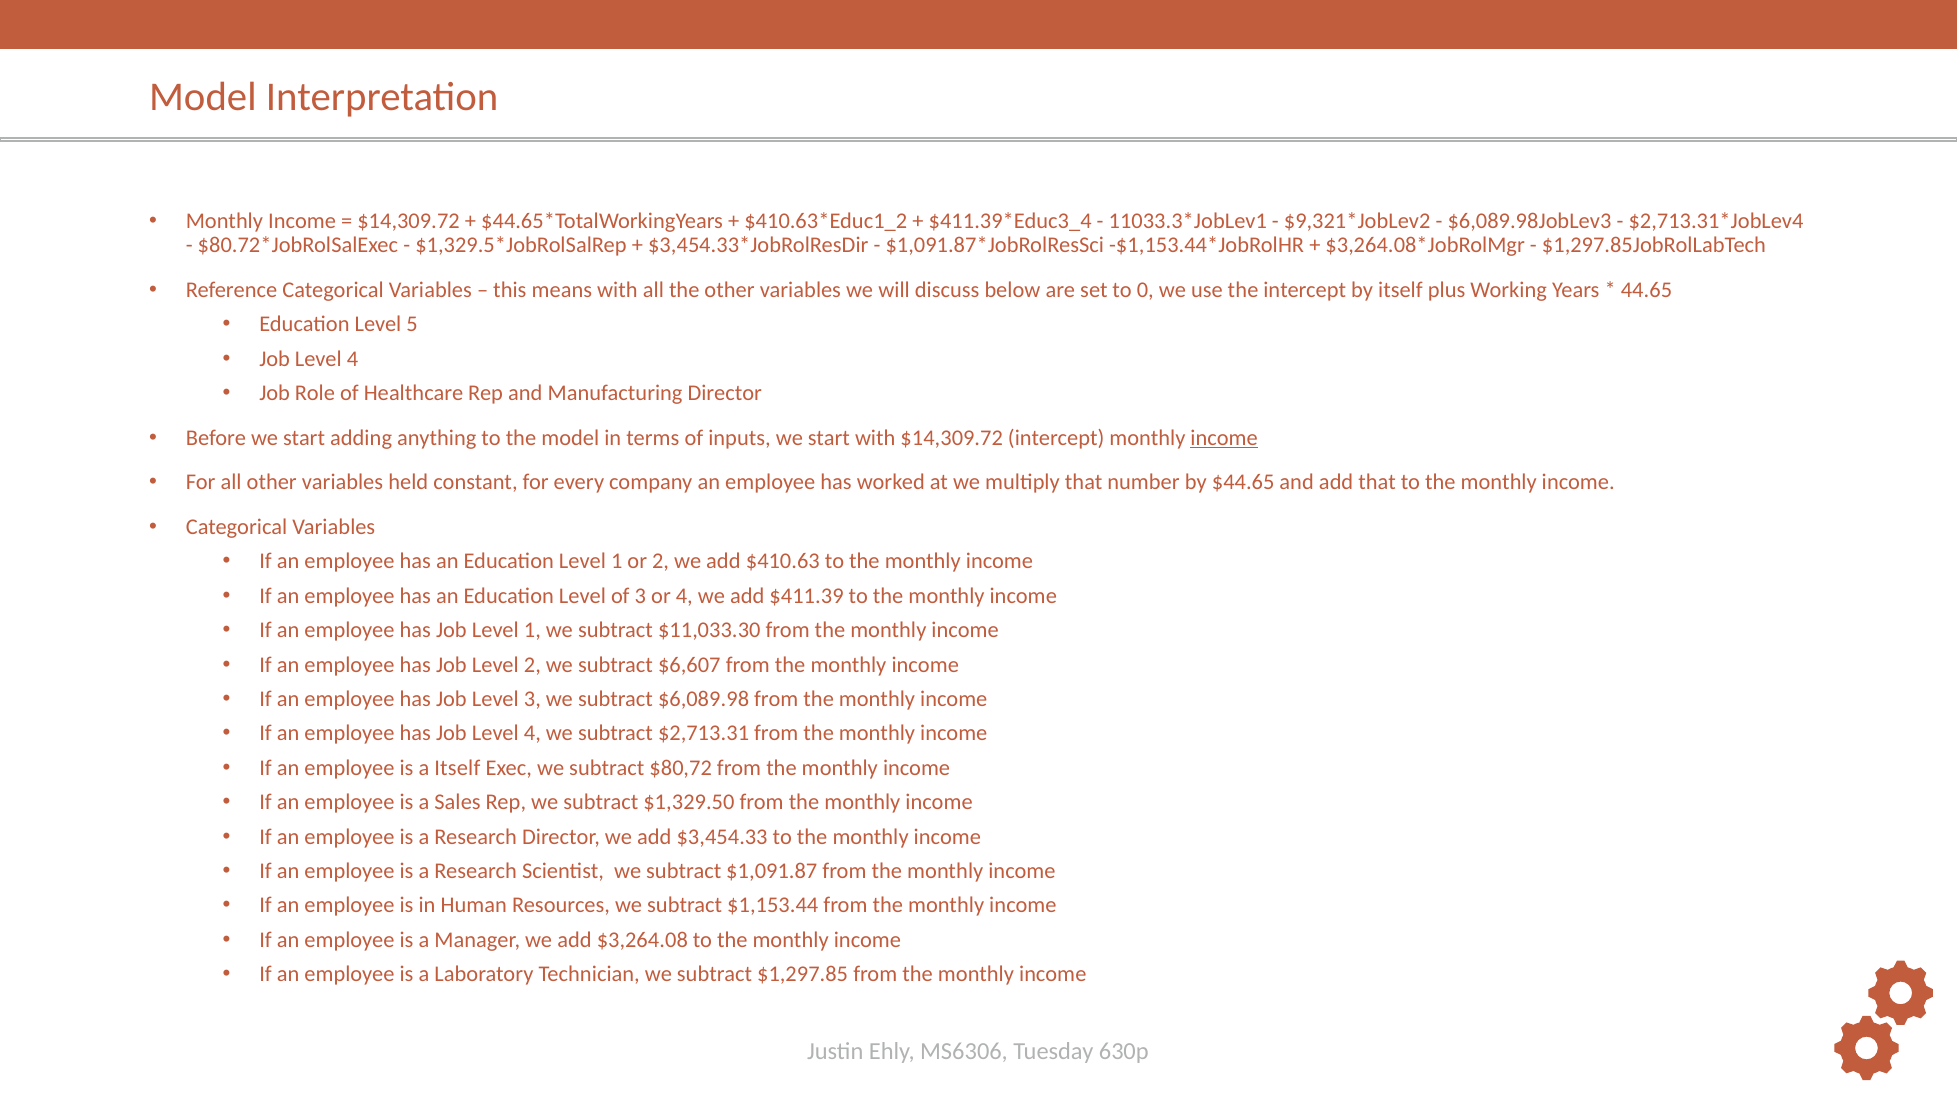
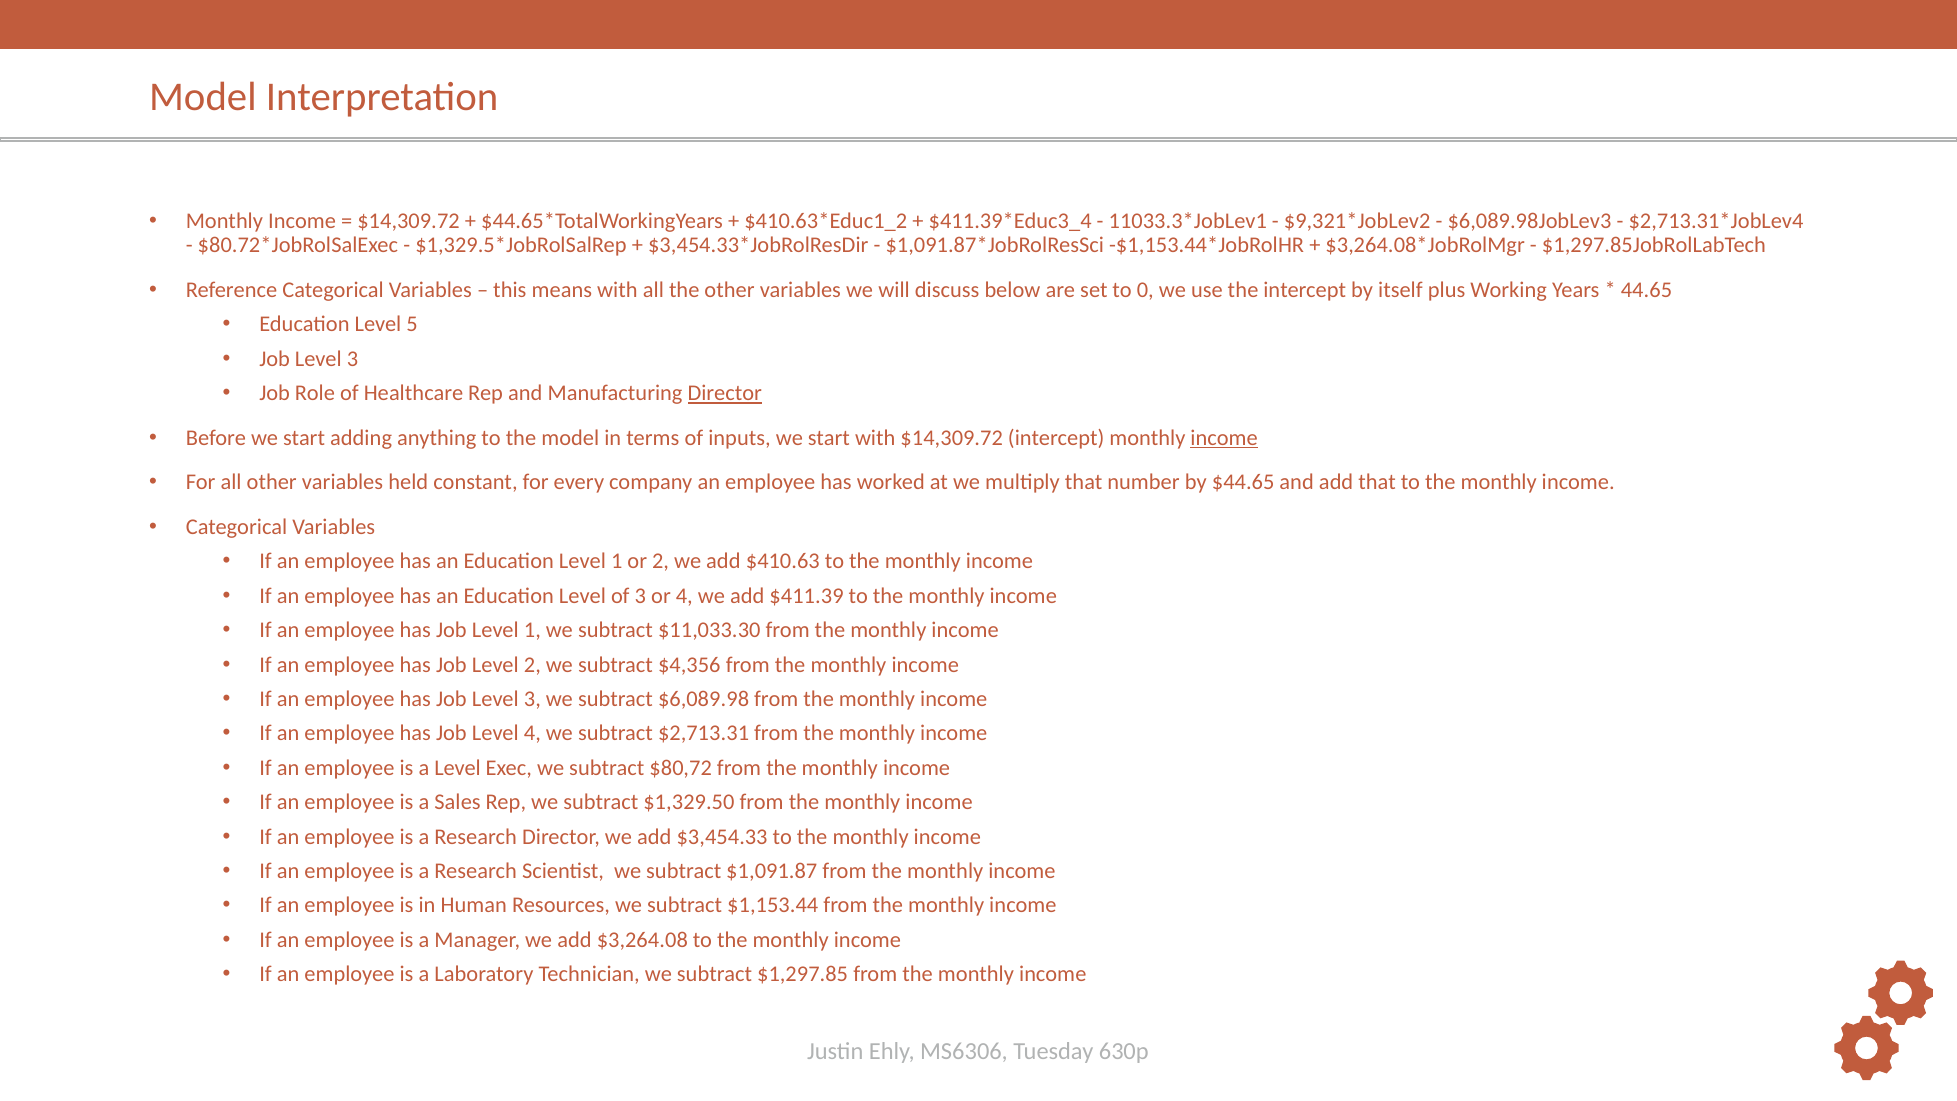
4 at (353, 359): 4 -> 3
Director at (725, 393) underline: none -> present
$6,607: $6,607 -> $4,356
a Itself: Itself -> Level
